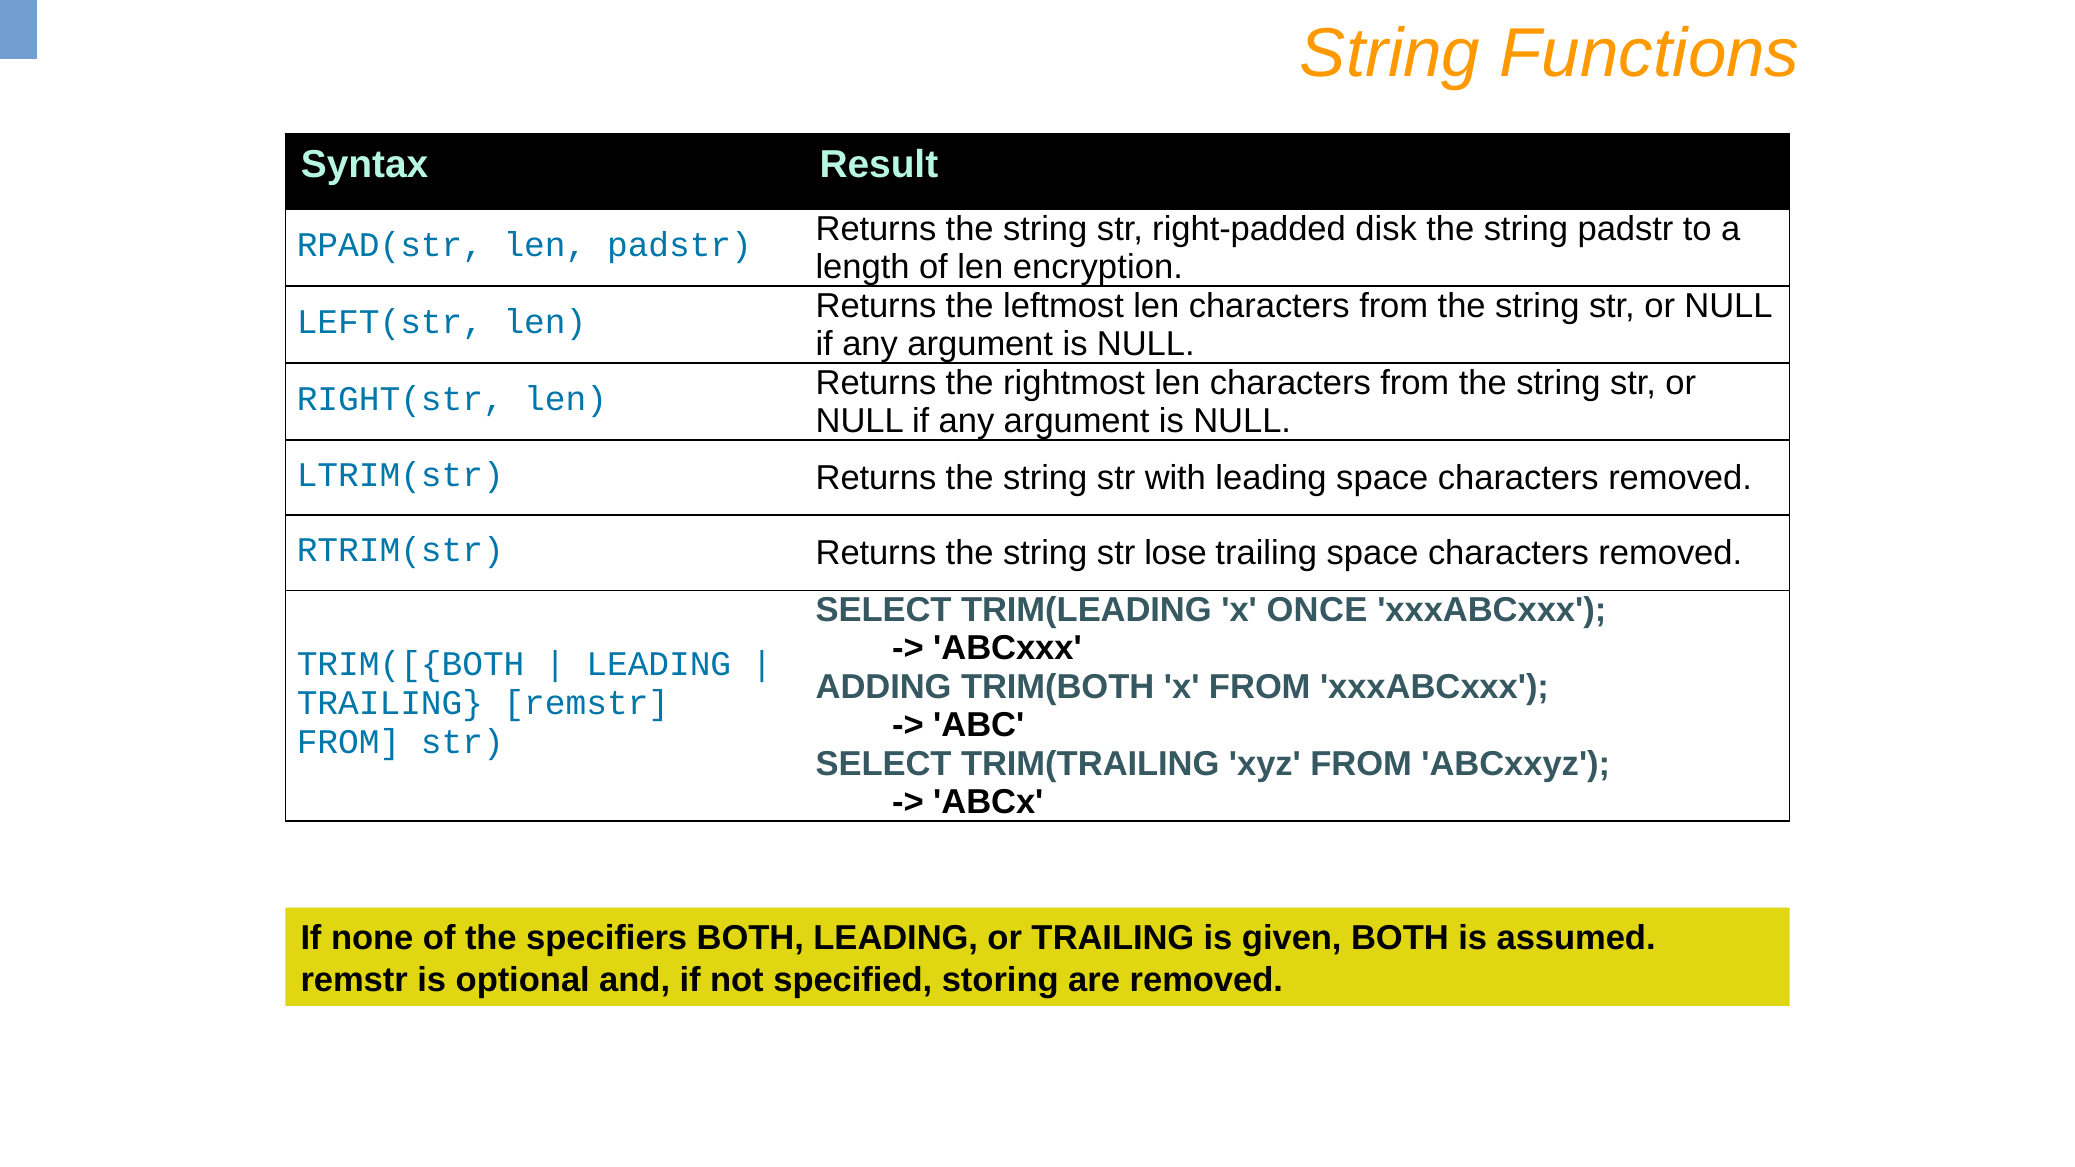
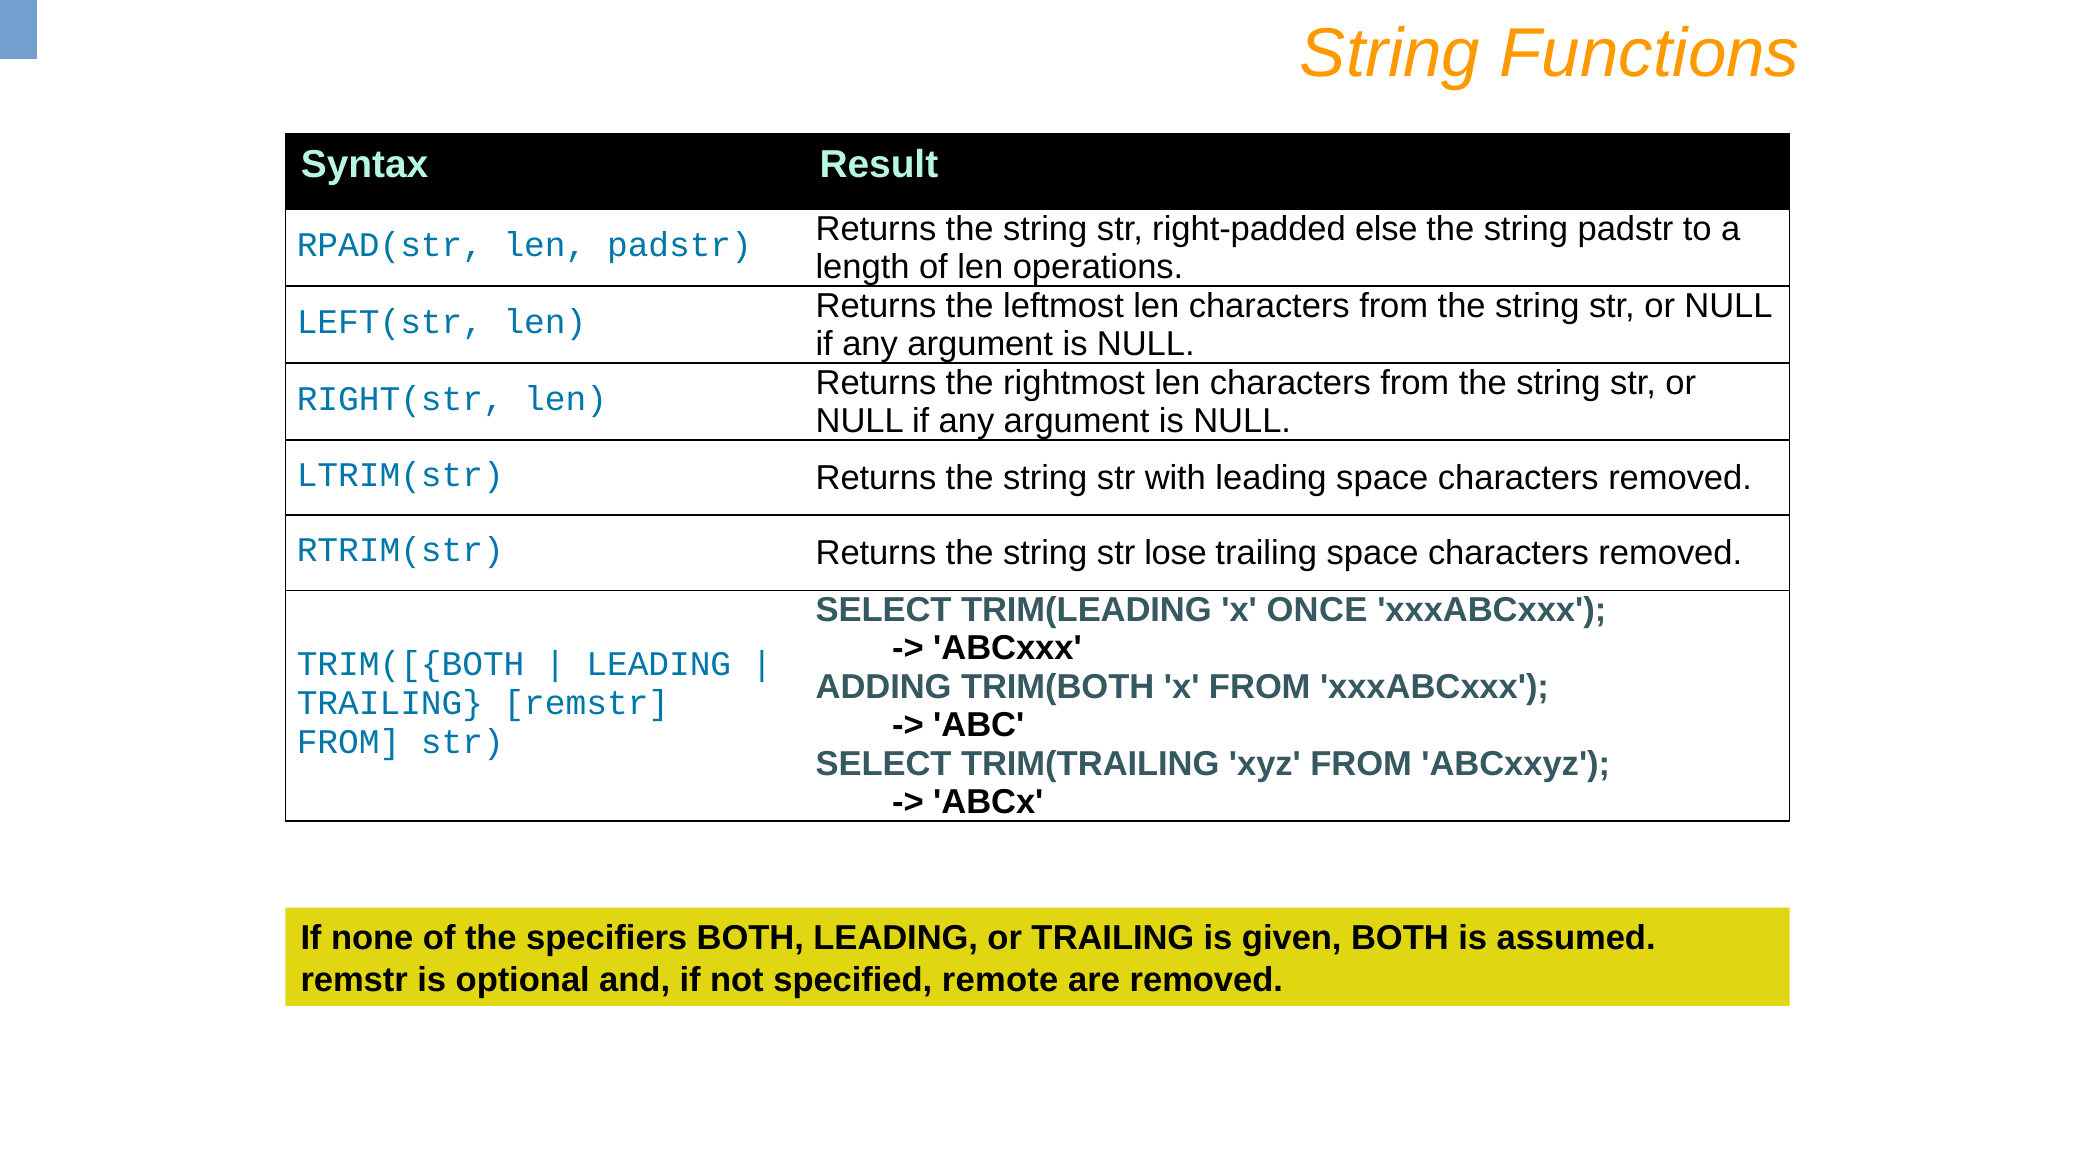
disk: disk -> else
encryption: encryption -> operations
storing: storing -> remote
